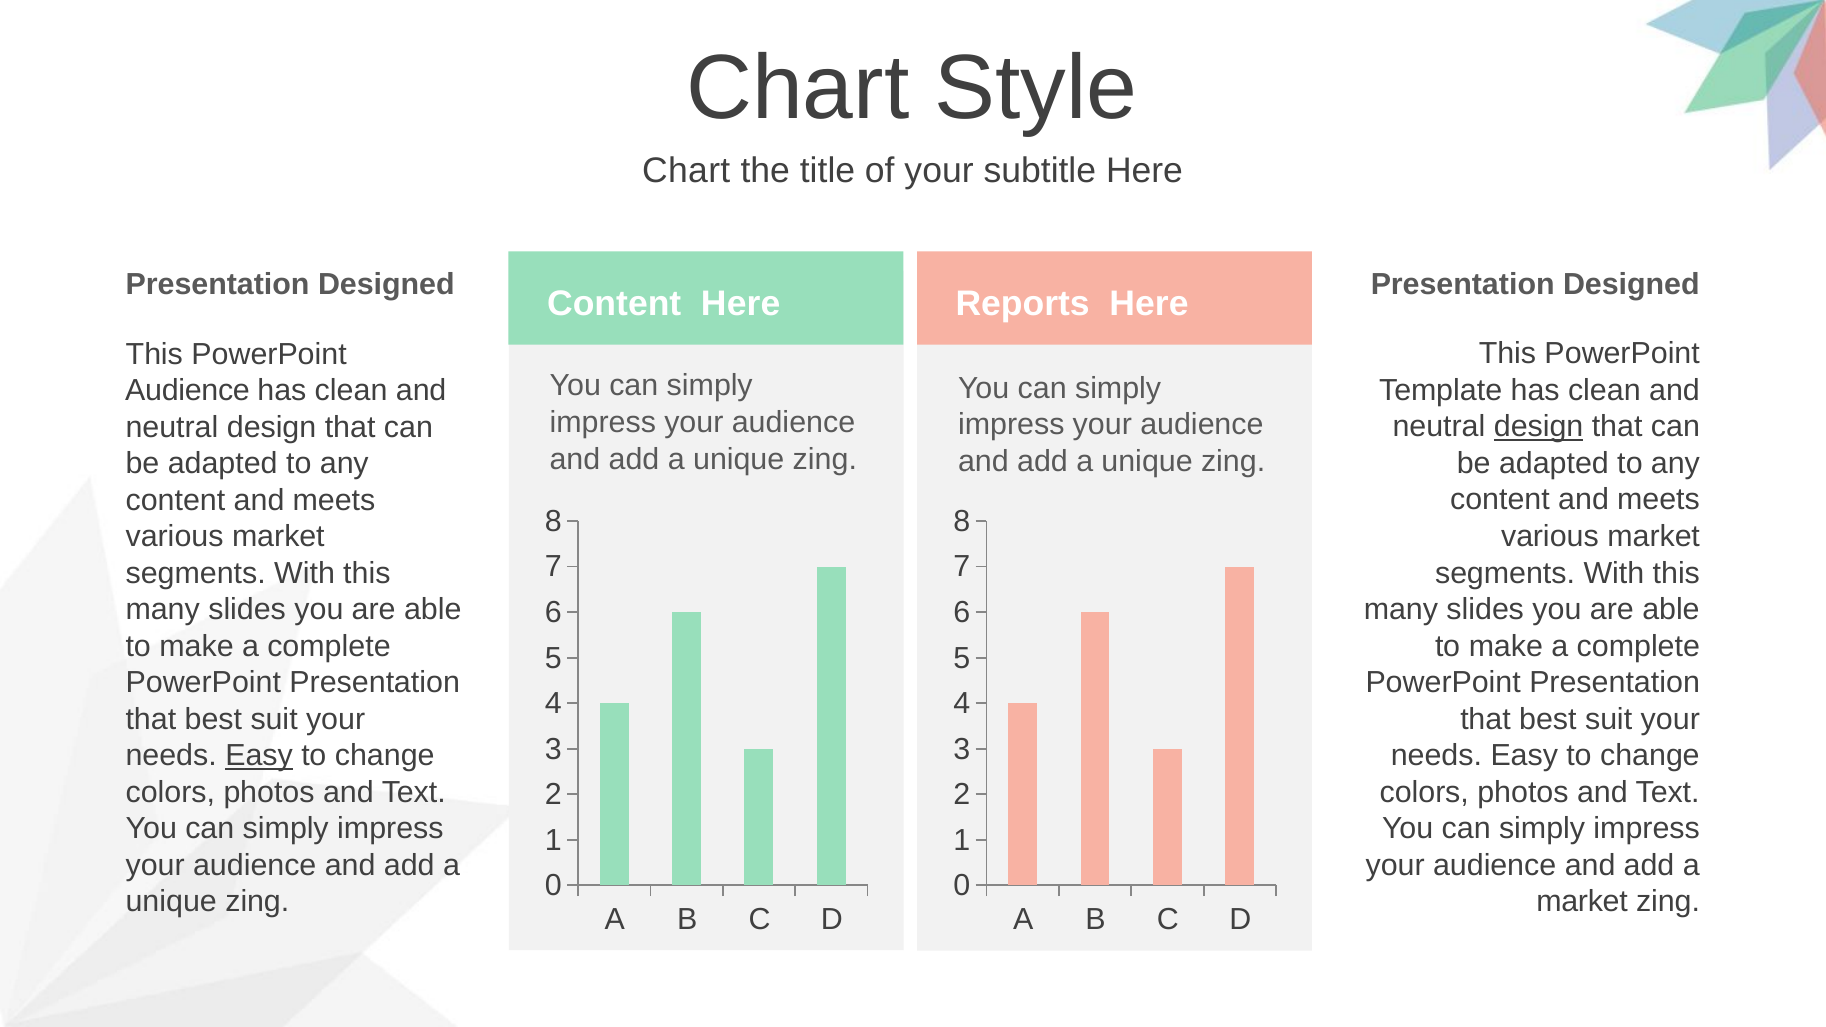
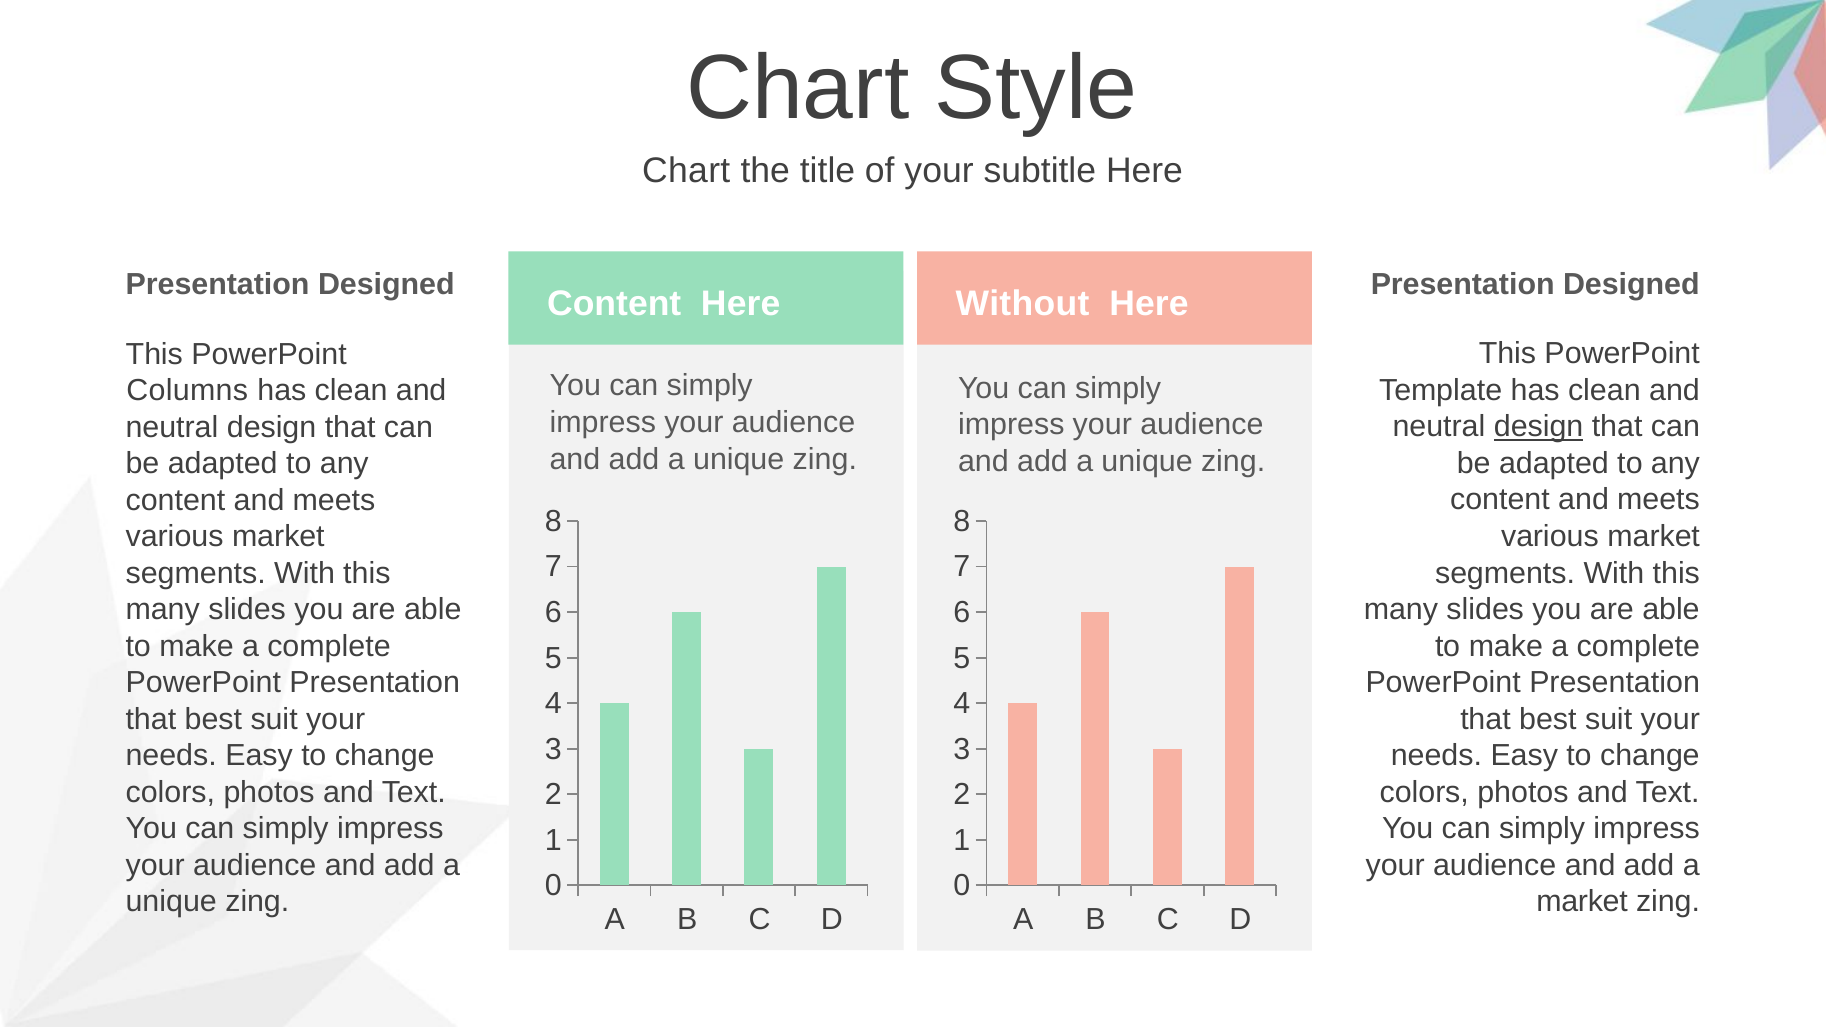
Reports: Reports -> Without
Audience at (188, 391): Audience -> Columns
Easy at (259, 756) underline: present -> none
